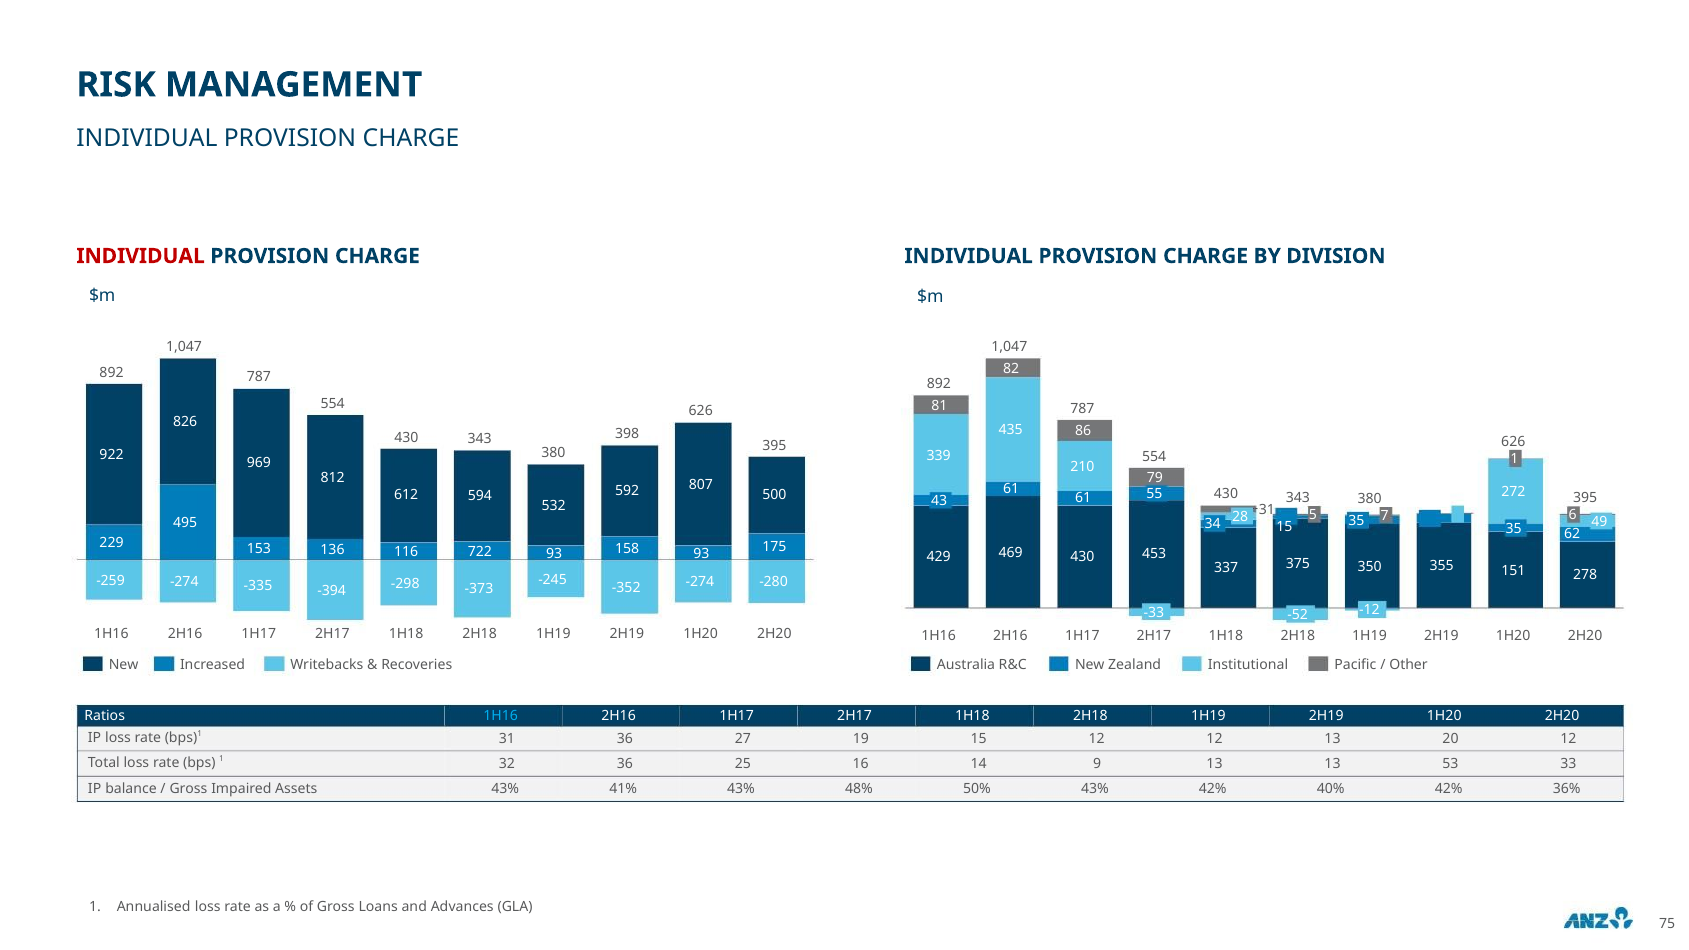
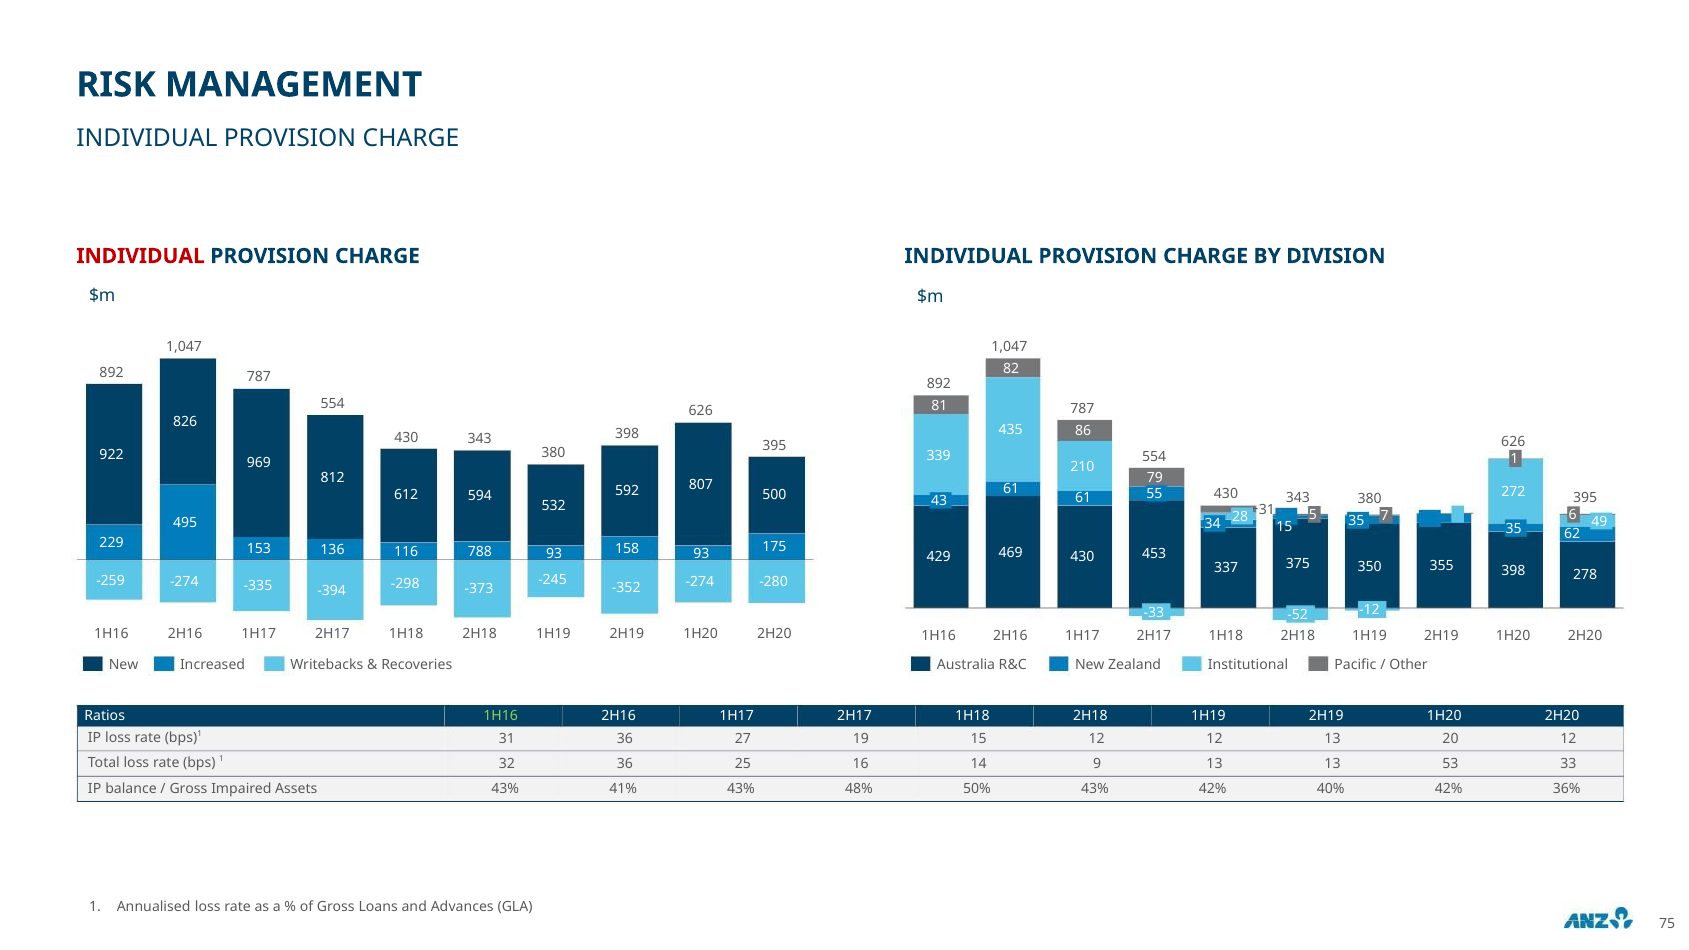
722: 722 -> 788
350 151: 151 -> 398
1H16 at (501, 716) colour: light blue -> light green
